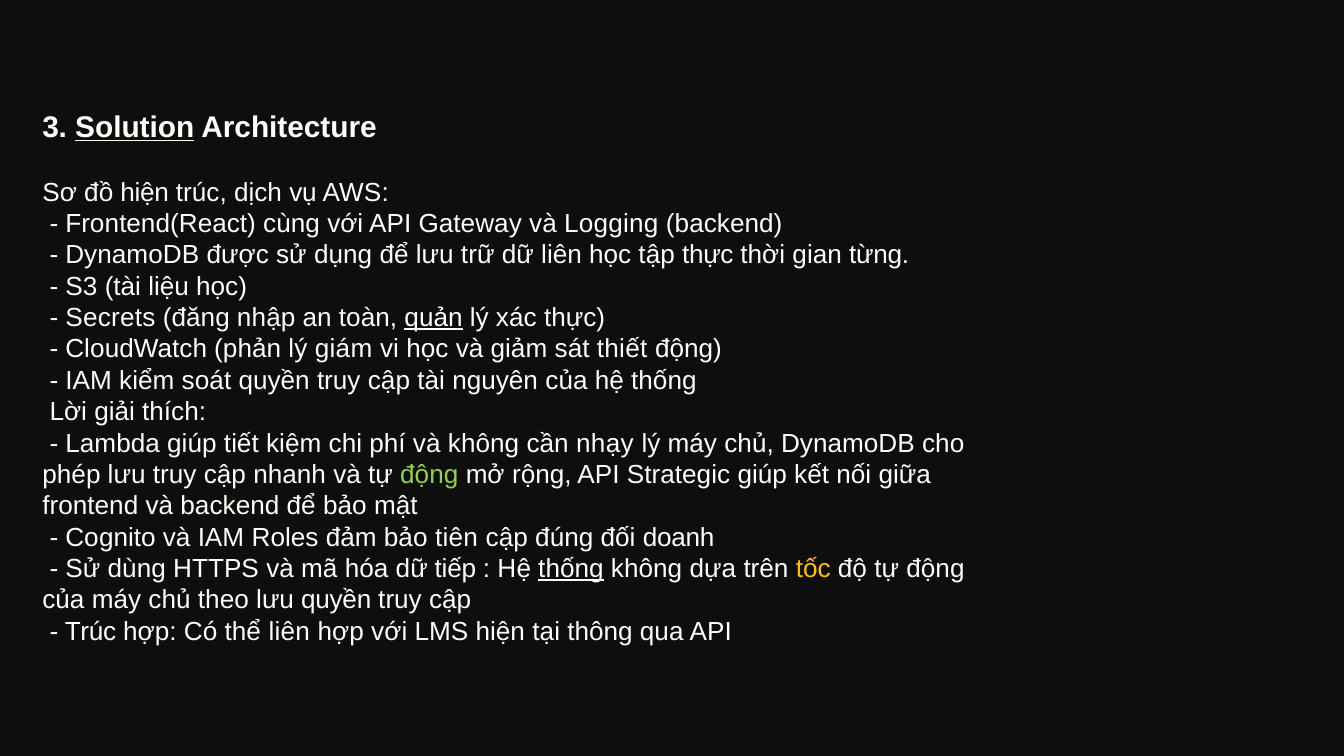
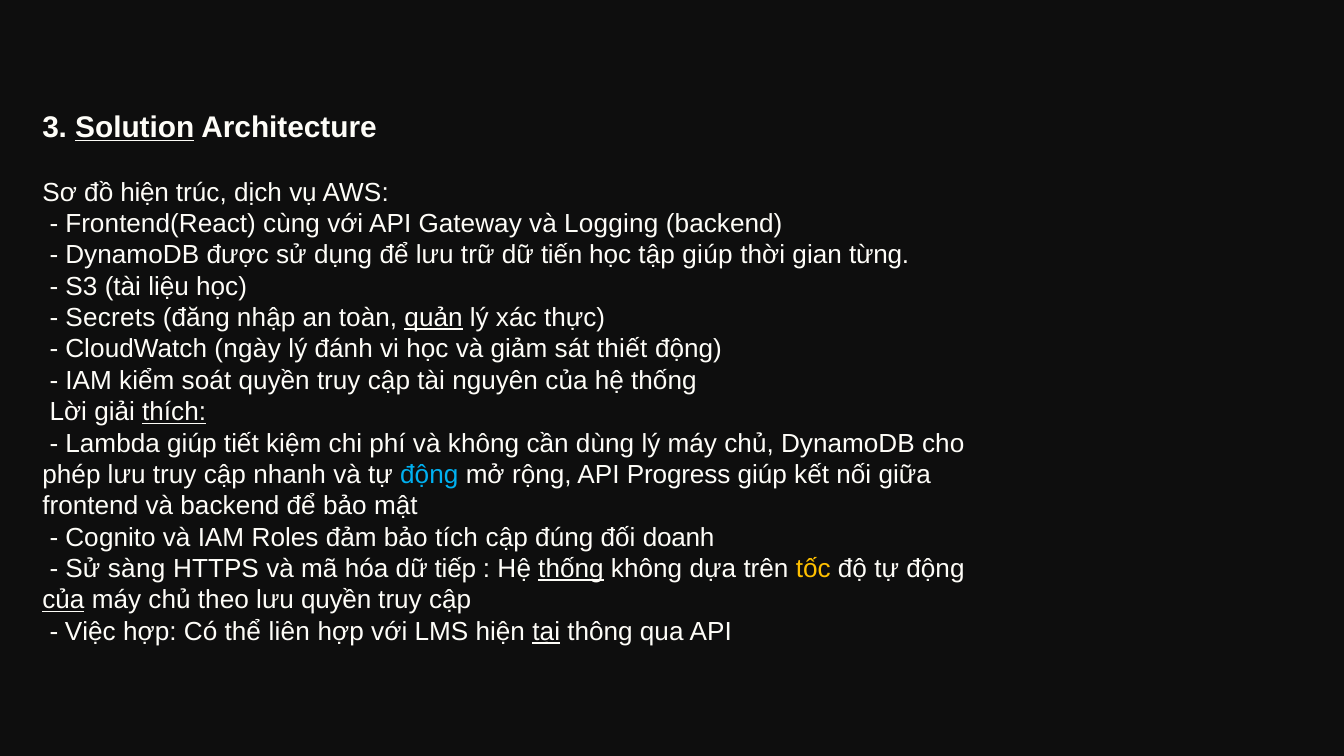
dữ liên: liên -> tiến
tập thực: thực -> giúp
phản: phản -> ngày
giám: giám -> đánh
thích underline: none -> present
nhạy: nhạy -> dùng
động at (429, 475) colour: light green -> light blue
Strategic: Strategic -> Progress
tiên: tiên -> tích
dùng: dùng -> sàng
của at (63, 600) underline: none -> present
Trúc at (90, 632): Trúc -> Việc
tại underline: none -> present
